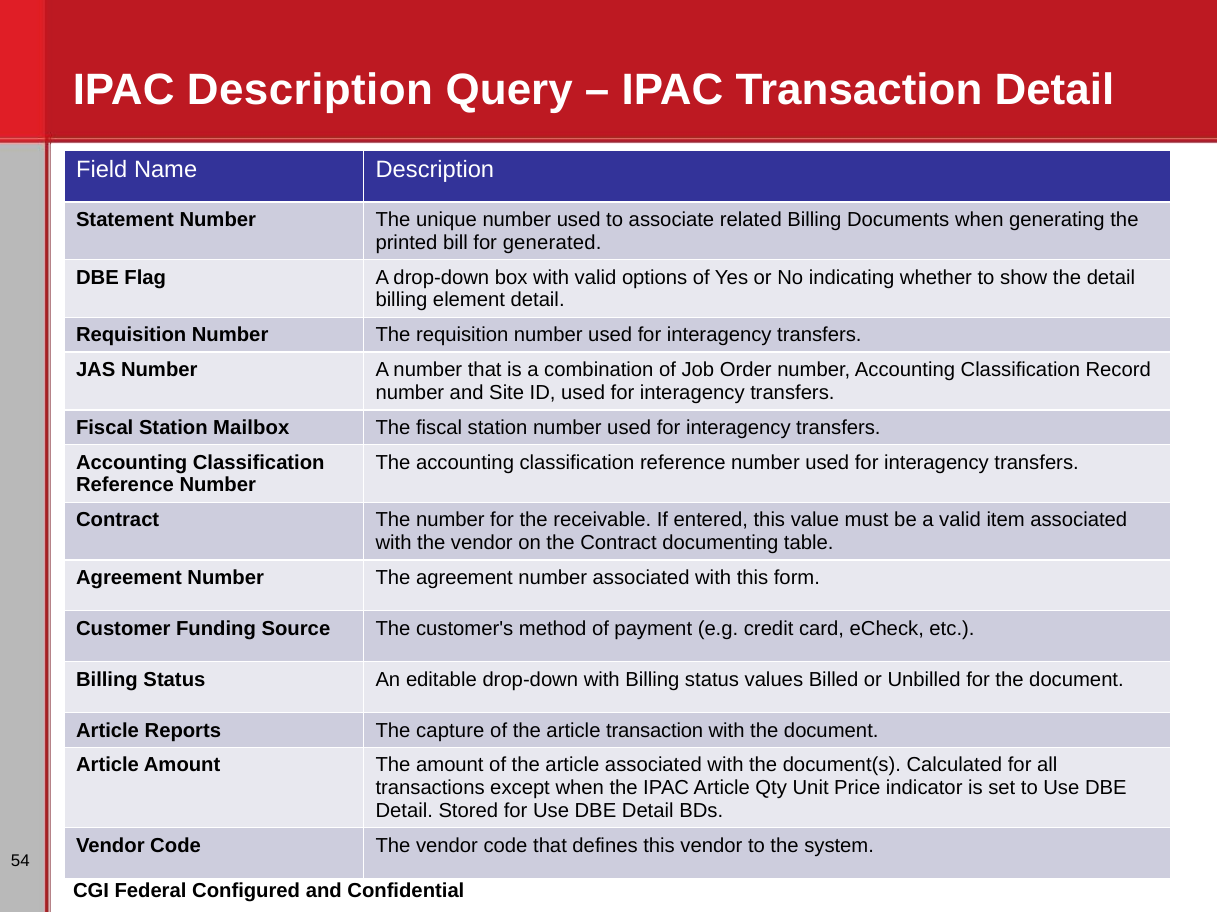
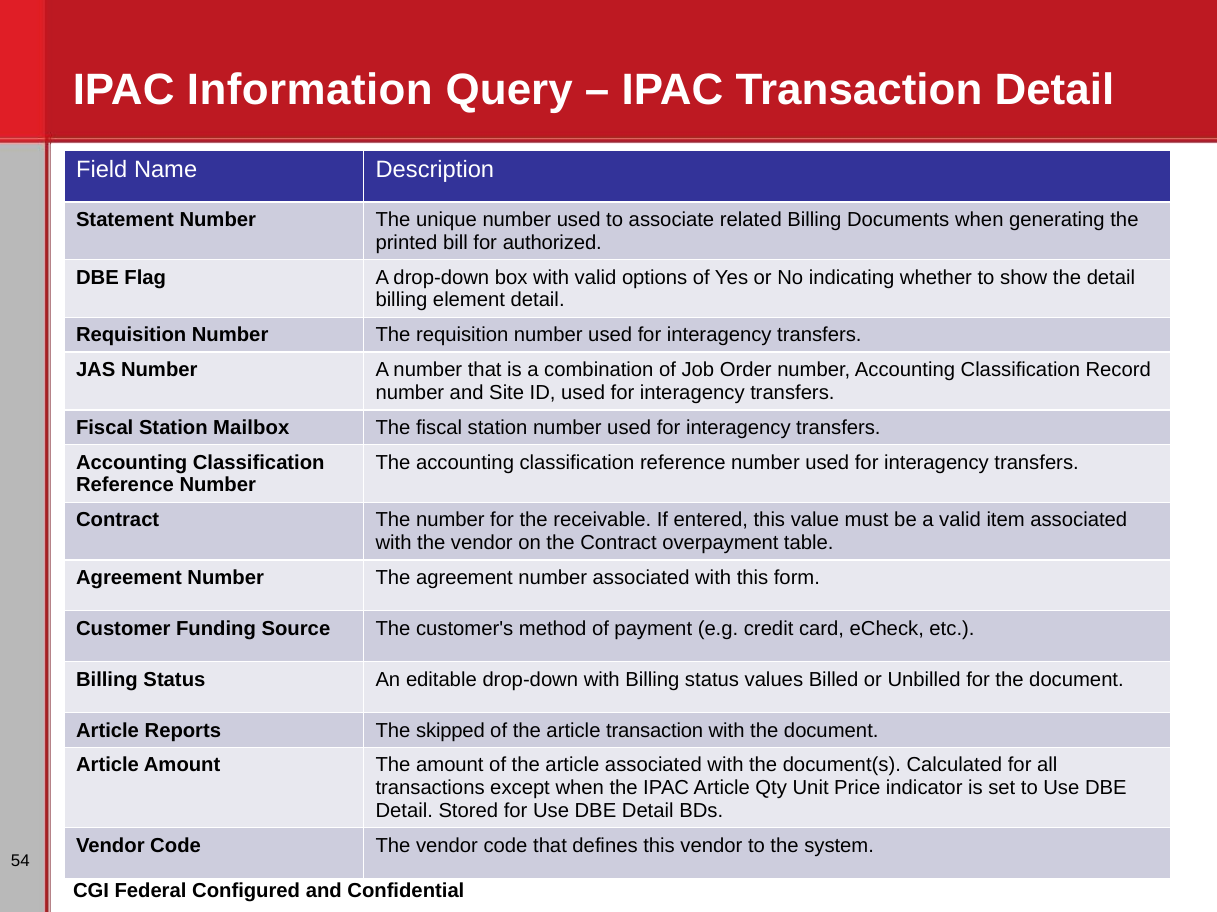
IPAC Description: Description -> Information
generated: generated -> authorized
documenting: documenting -> overpayment
capture: capture -> skipped
